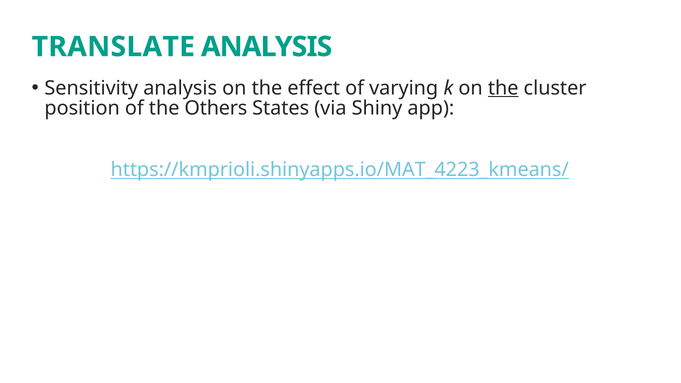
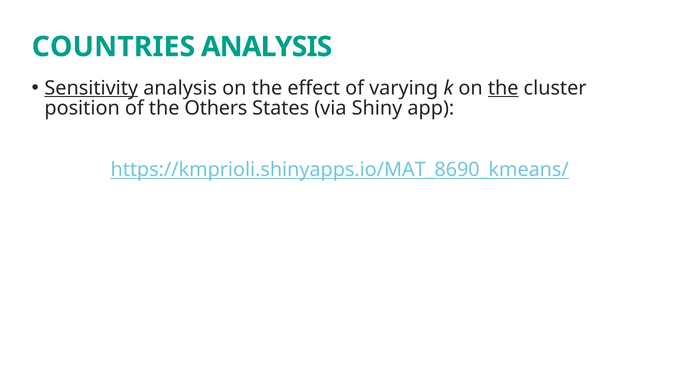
TRANSLATE: TRANSLATE -> COUNTRIES
Sensitivity underline: none -> present
https://kmprioli.shinyapps.io/MAT_4223_kmeans/: https://kmprioli.shinyapps.io/MAT_4223_kmeans/ -> https://kmprioli.shinyapps.io/MAT_8690_kmeans/
